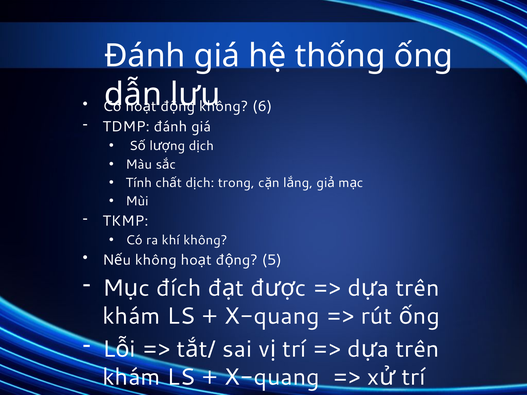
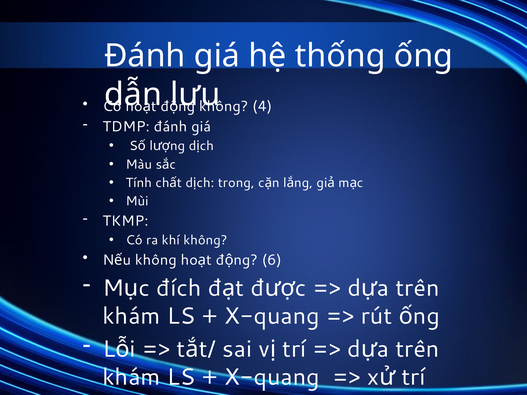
6: 6 -> 4
5: 5 -> 6
